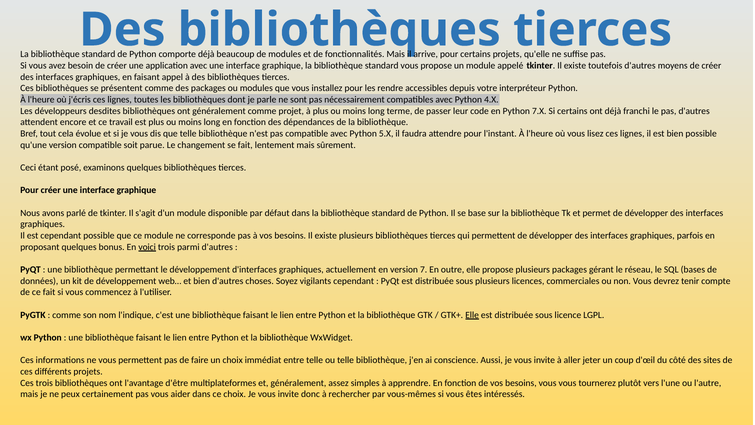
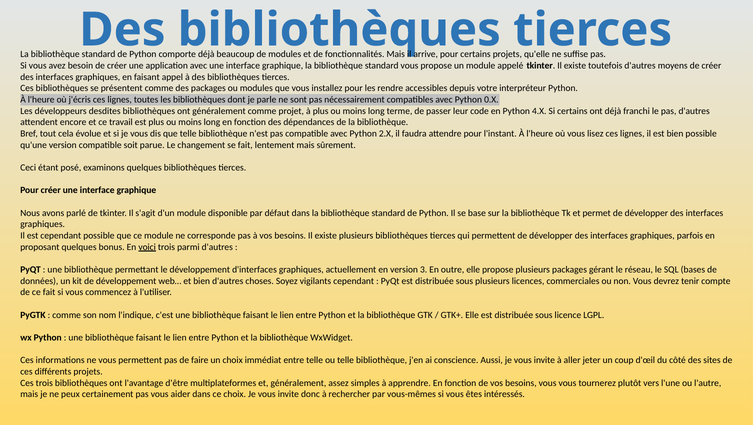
4.X: 4.X -> 0.X
7.X: 7.X -> 4.X
5.X: 5.X -> 2.X
7: 7 -> 3
Elle at (472, 315) underline: present -> none
